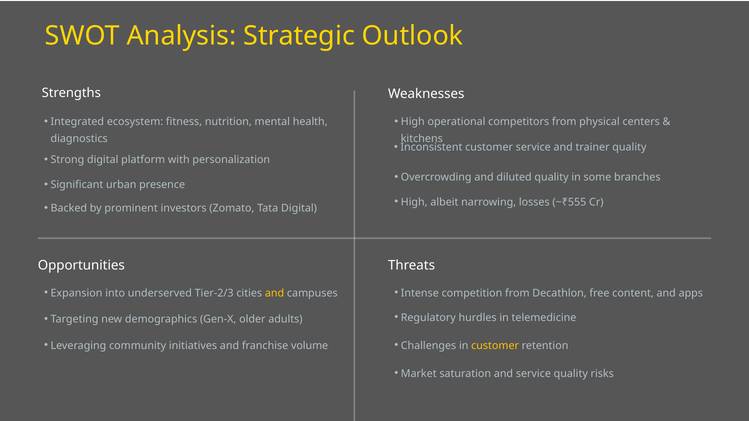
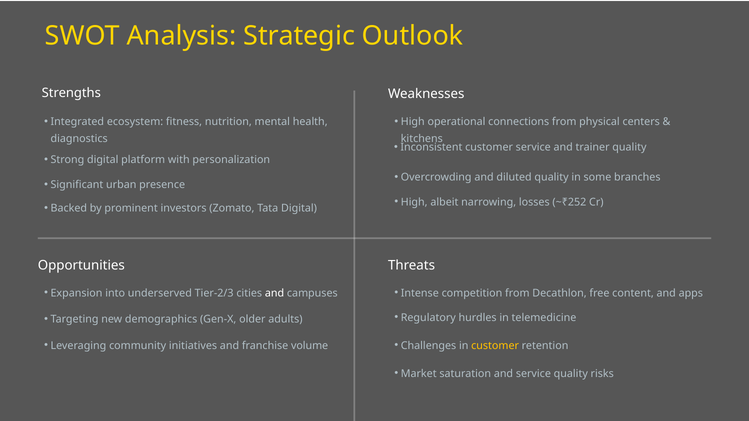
competitors: competitors -> connections
~₹555: ~₹555 -> ~₹252
and at (275, 293) colour: yellow -> white
